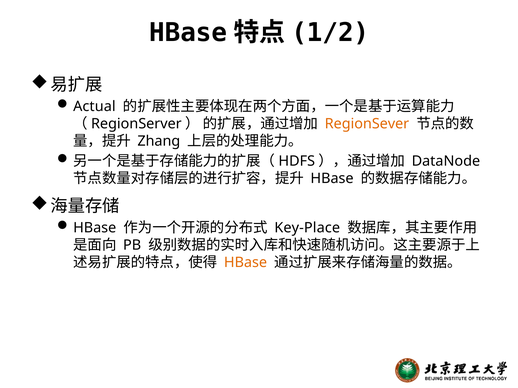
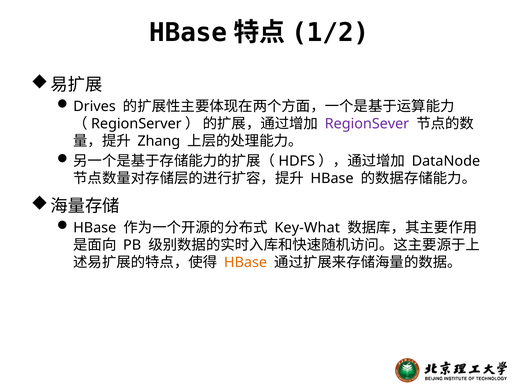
Actual: Actual -> Drives
RegionSever colour: orange -> purple
Key-Place: Key-Place -> Key-What
